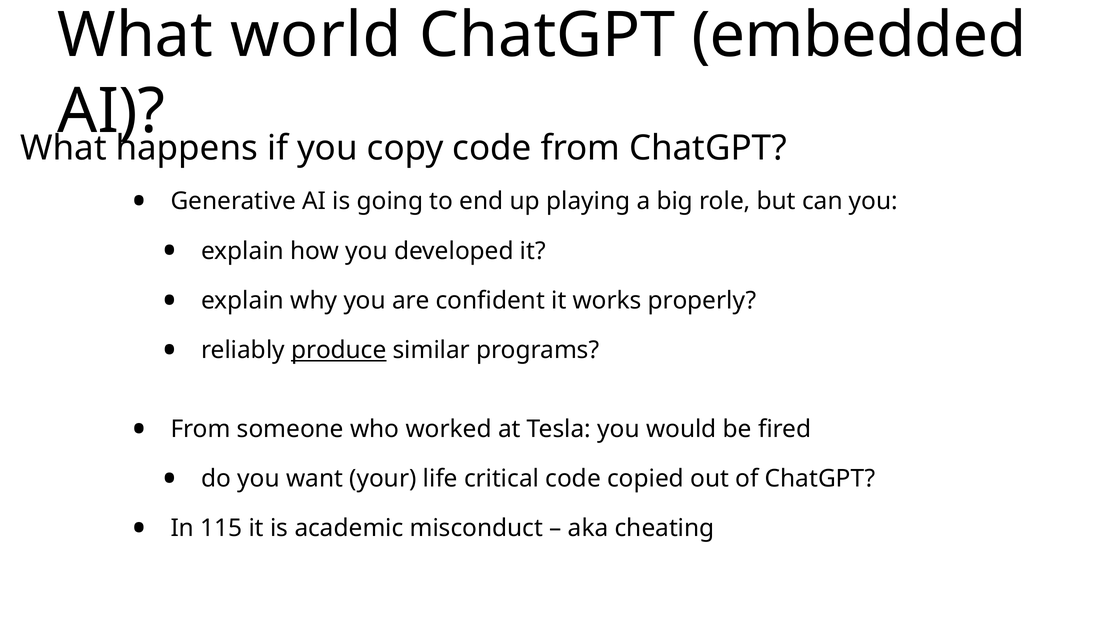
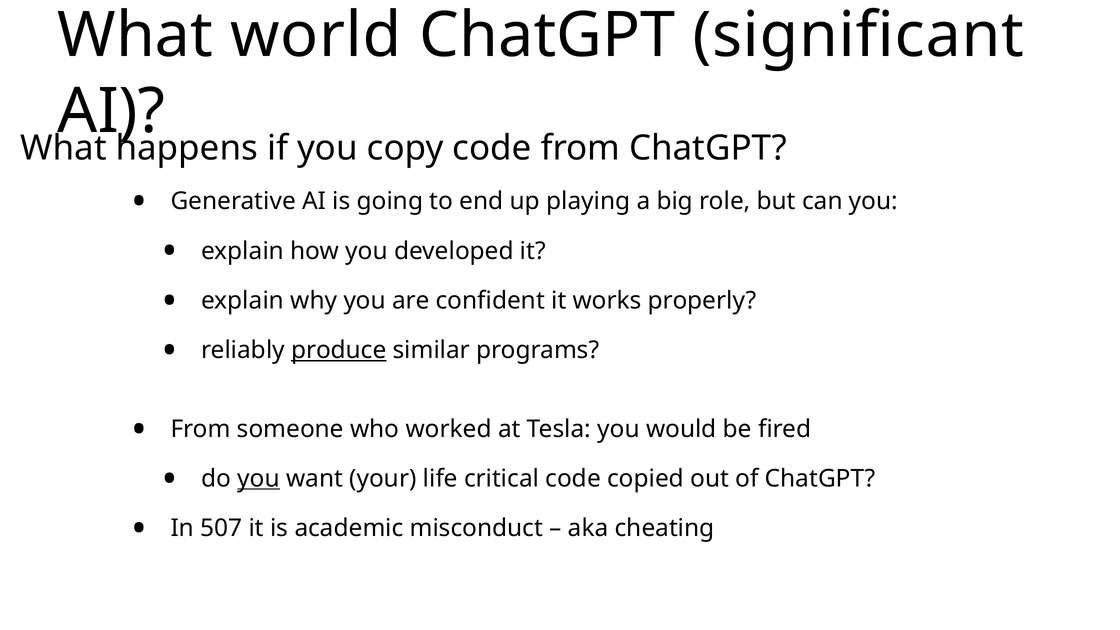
embedded: embedded -> significant
you at (259, 478) underline: none -> present
115: 115 -> 507
